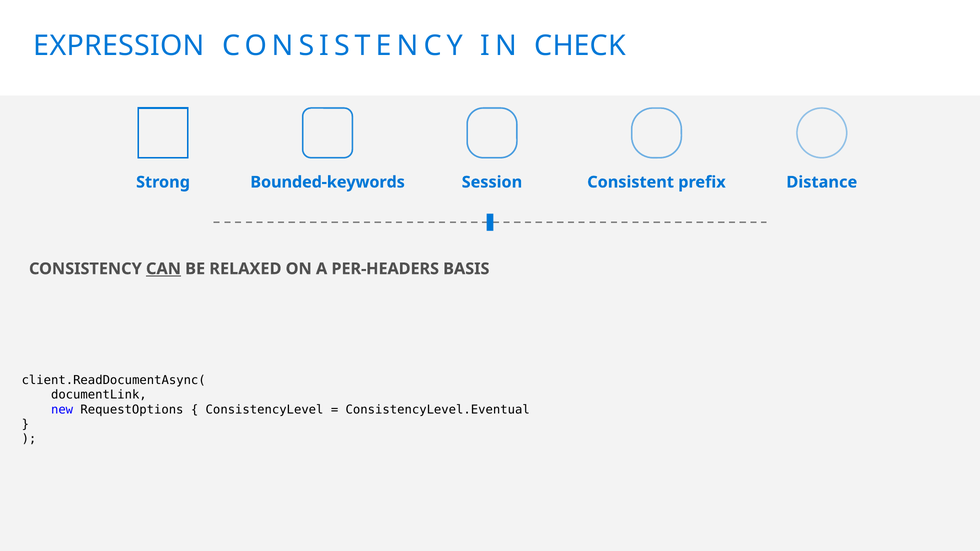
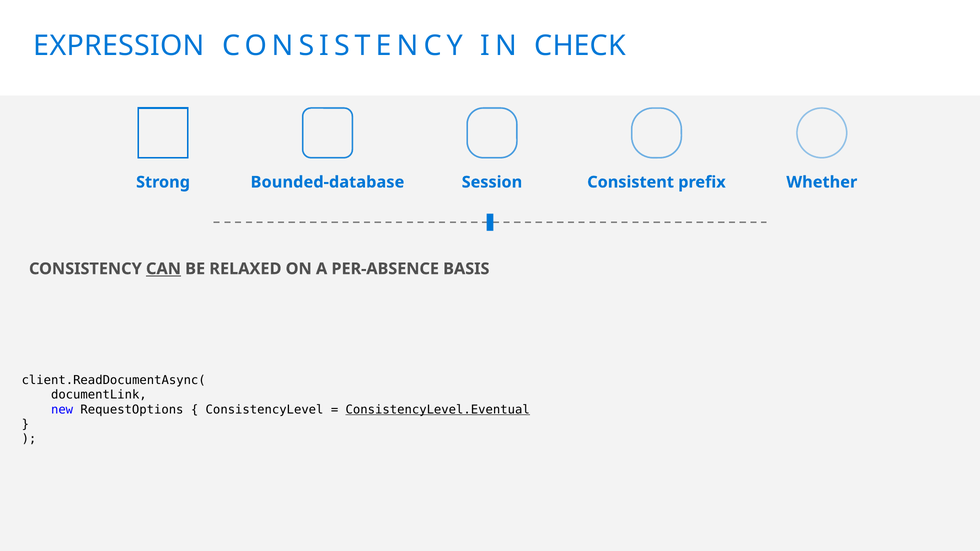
Bounded-keywords: Bounded-keywords -> Bounded-database
Distance: Distance -> Whether
PER-HEADERS: PER-HEADERS -> PER-ABSENCE
ConsistencyLevel.Eventual underline: none -> present
